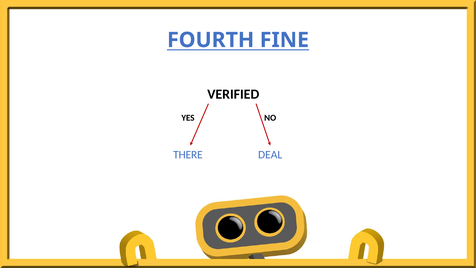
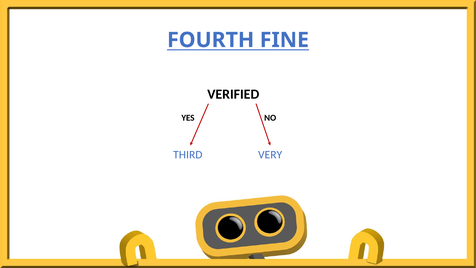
THERE: THERE -> THIRD
DEAL: DEAL -> VERY
